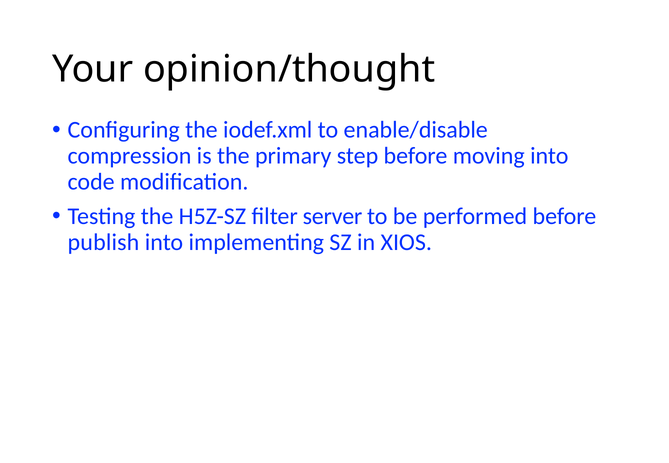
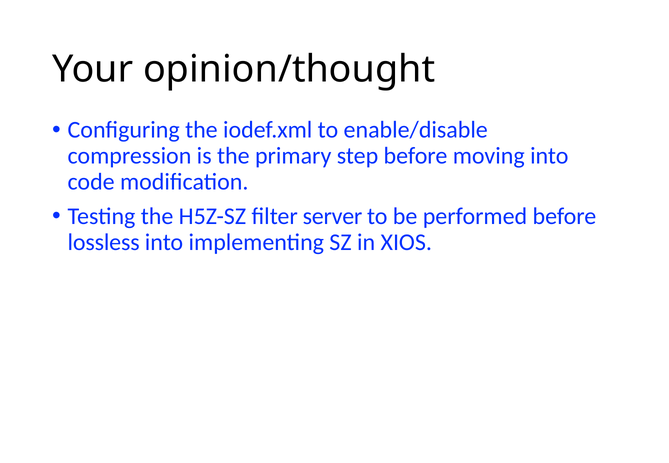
publish: publish -> lossless
